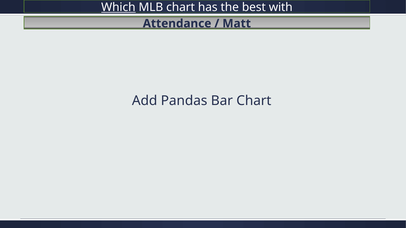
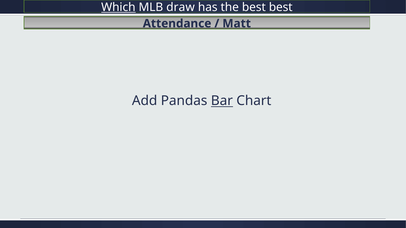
MLB chart: chart -> draw
best with: with -> best
Bar underline: none -> present
